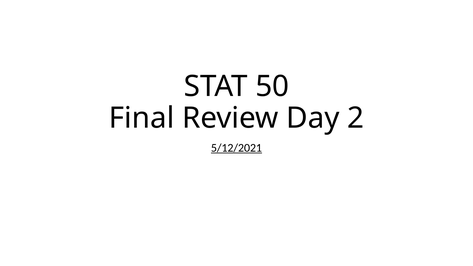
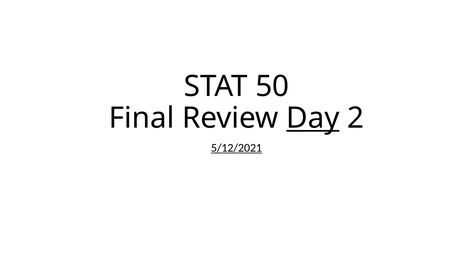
Day underline: none -> present
